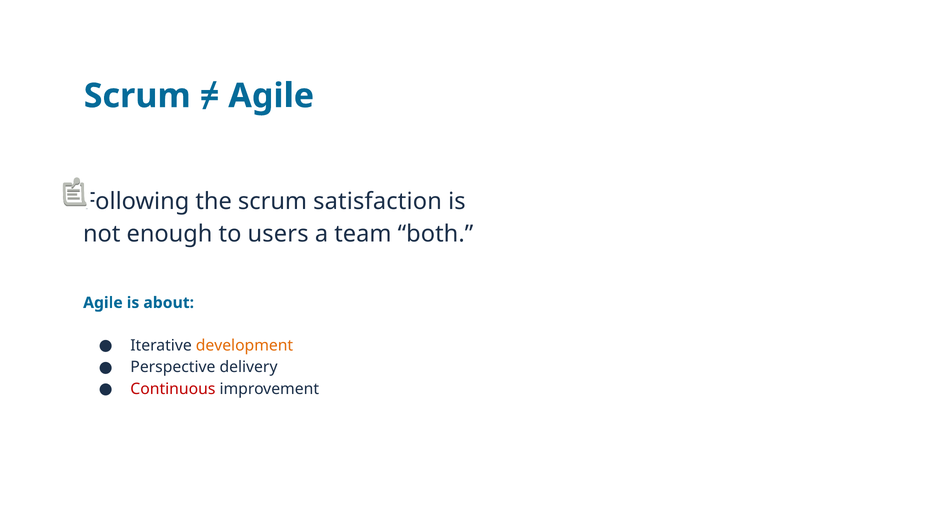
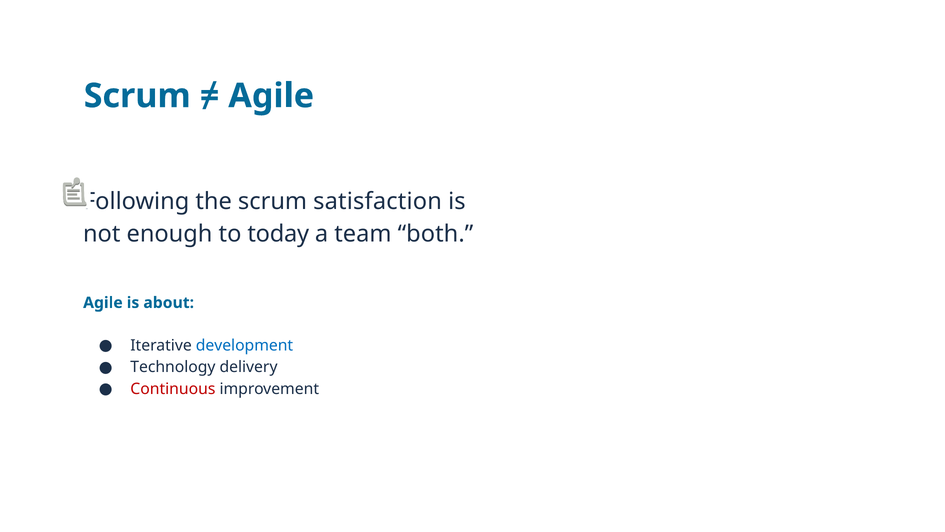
users: users -> today
development colour: orange -> blue
Perspective: Perspective -> Technology
